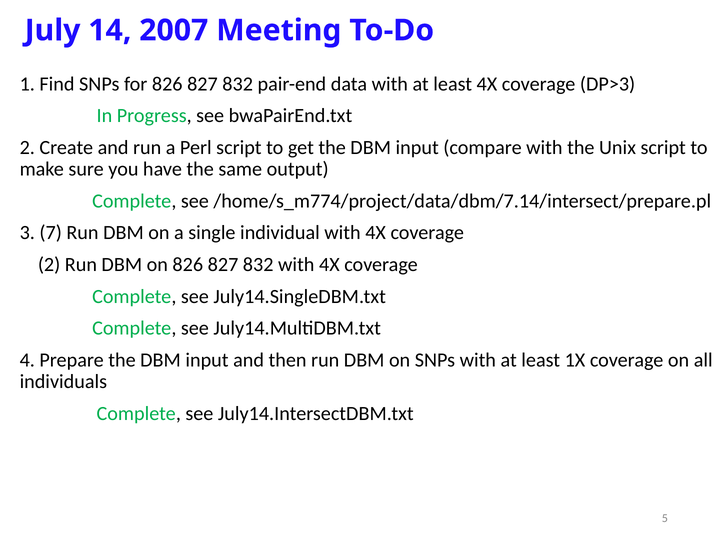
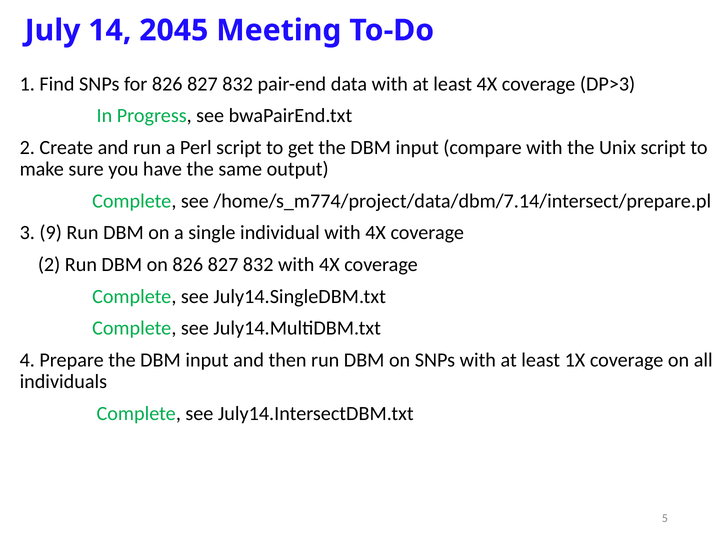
2007: 2007 -> 2045
7: 7 -> 9
